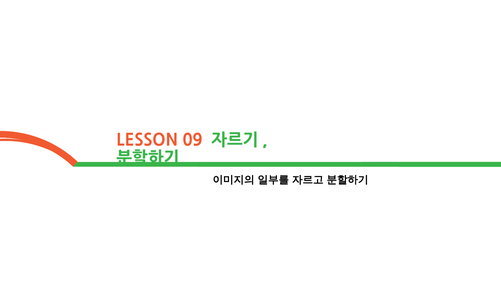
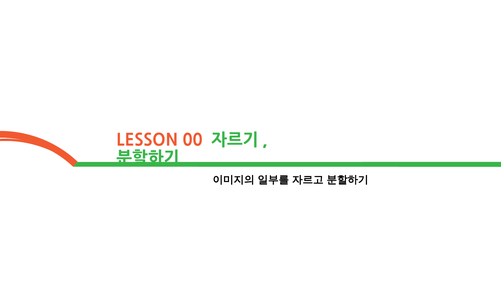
09: 09 -> 00
